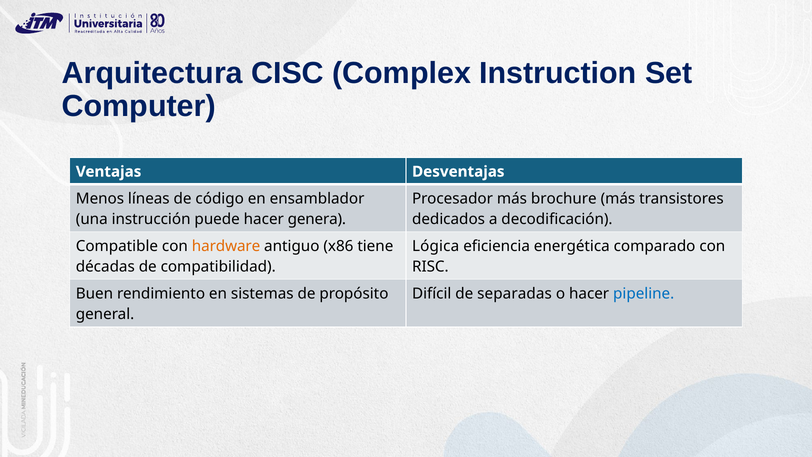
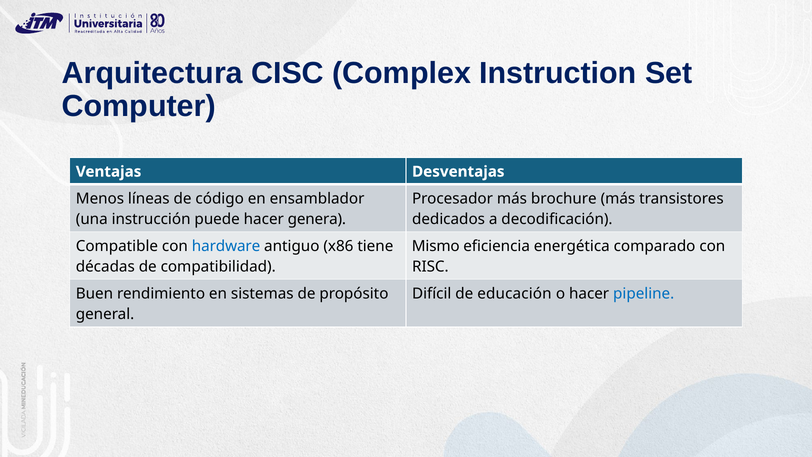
hardware colour: orange -> blue
Lógica: Lógica -> Mismo
separadas: separadas -> educación
